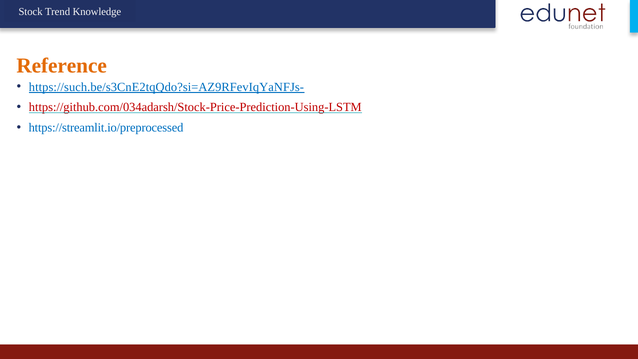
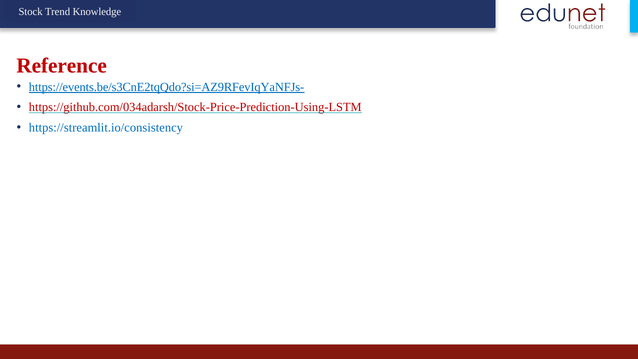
Reference colour: orange -> red
https://such.be/s3CnE2tqQdo?si=AZ9RFevIqYaNFJs-: https://such.be/s3CnE2tqQdo?si=AZ9RFevIqYaNFJs- -> https://events.be/s3CnE2tqQdo?si=AZ9RFevIqYaNFJs-
https://streamlit.io/preprocessed: https://streamlit.io/preprocessed -> https://streamlit.io/consistency
